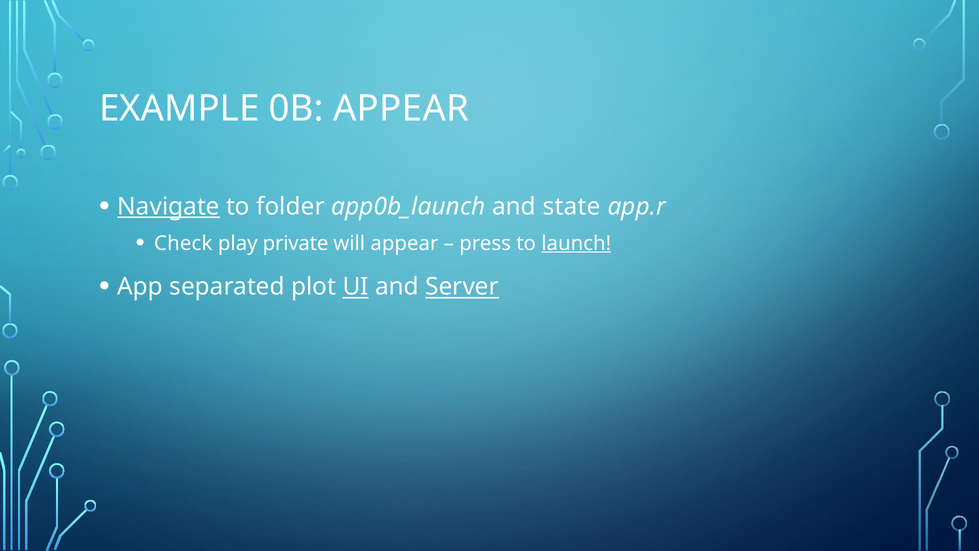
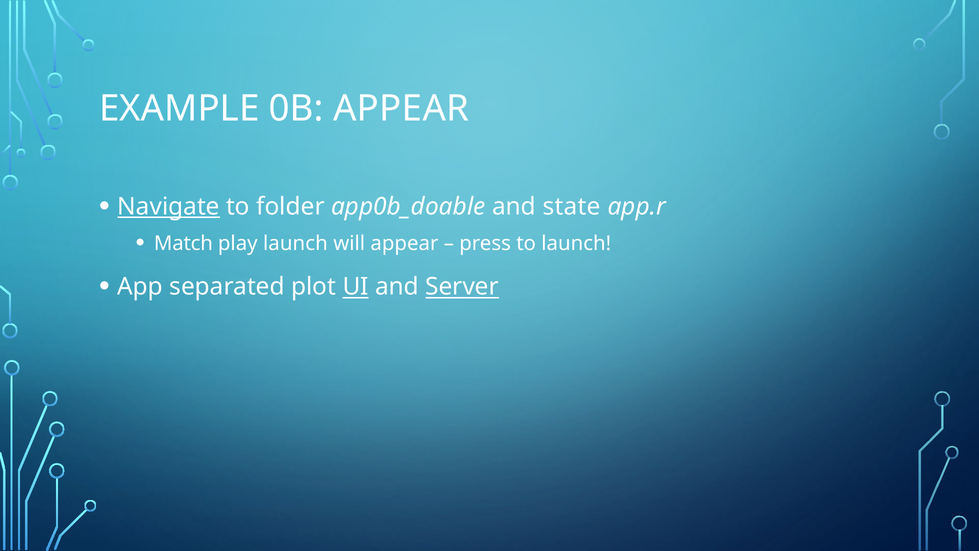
app0b_launch: app0b_launch -> app0b_doable
Check: Check -> Match
play private: private -> launch
launch at (576, 243) underline: present -> none
